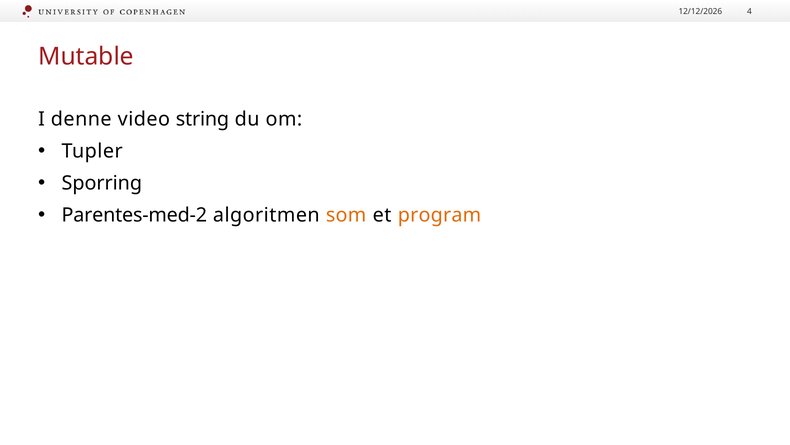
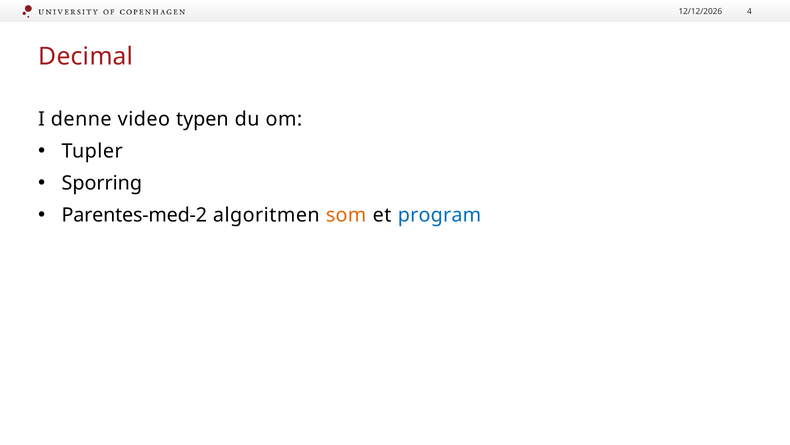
Mutable: Mutable -> Decimal
string: string -> typen
program colour: orange -> blue
